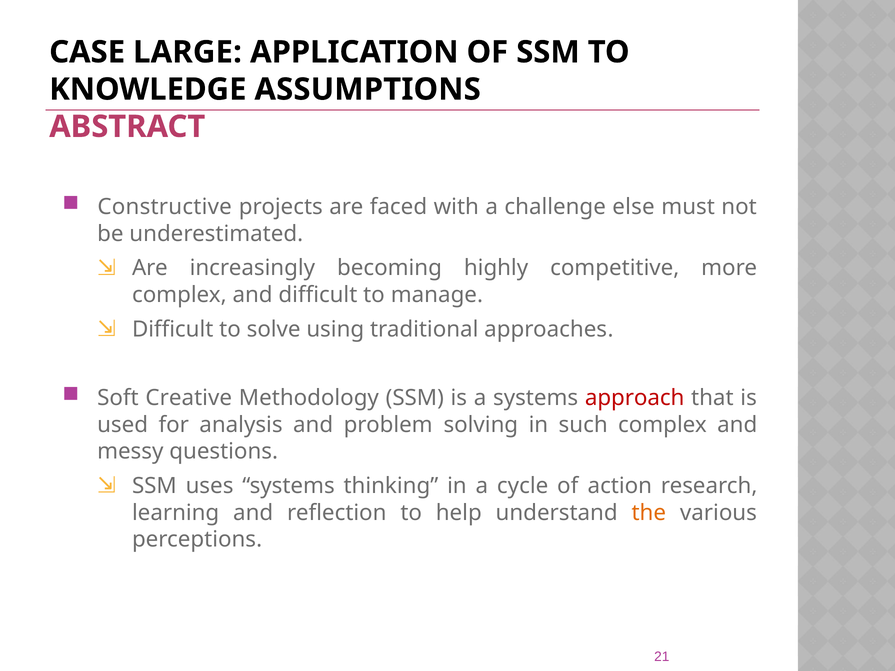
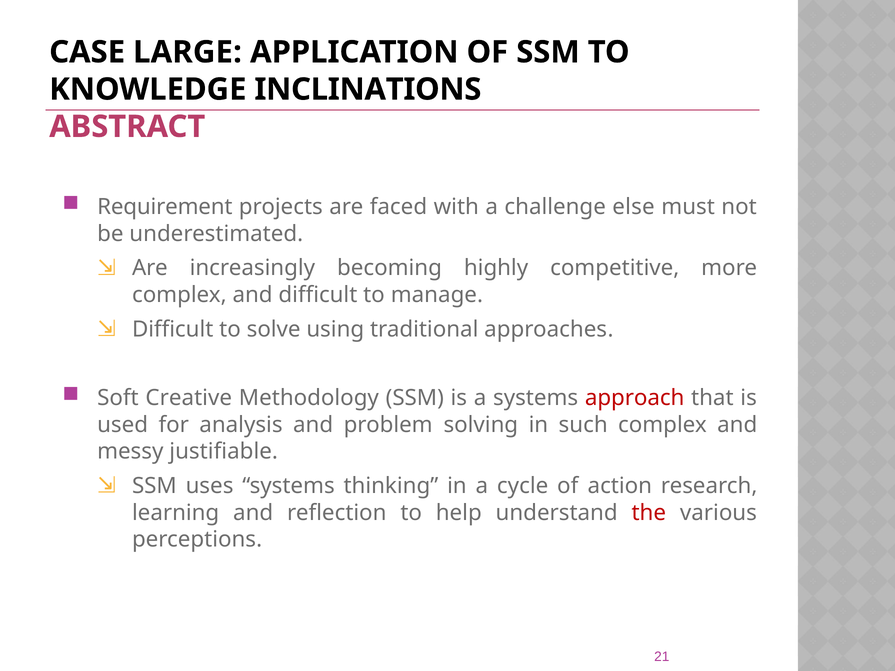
ASSUMPTIONS: ASSUMPTIONS -> INCLINATIONS
Constructive: Constructive -> Requirement
questions: questions -> justifiable
the colour: orange -> red
